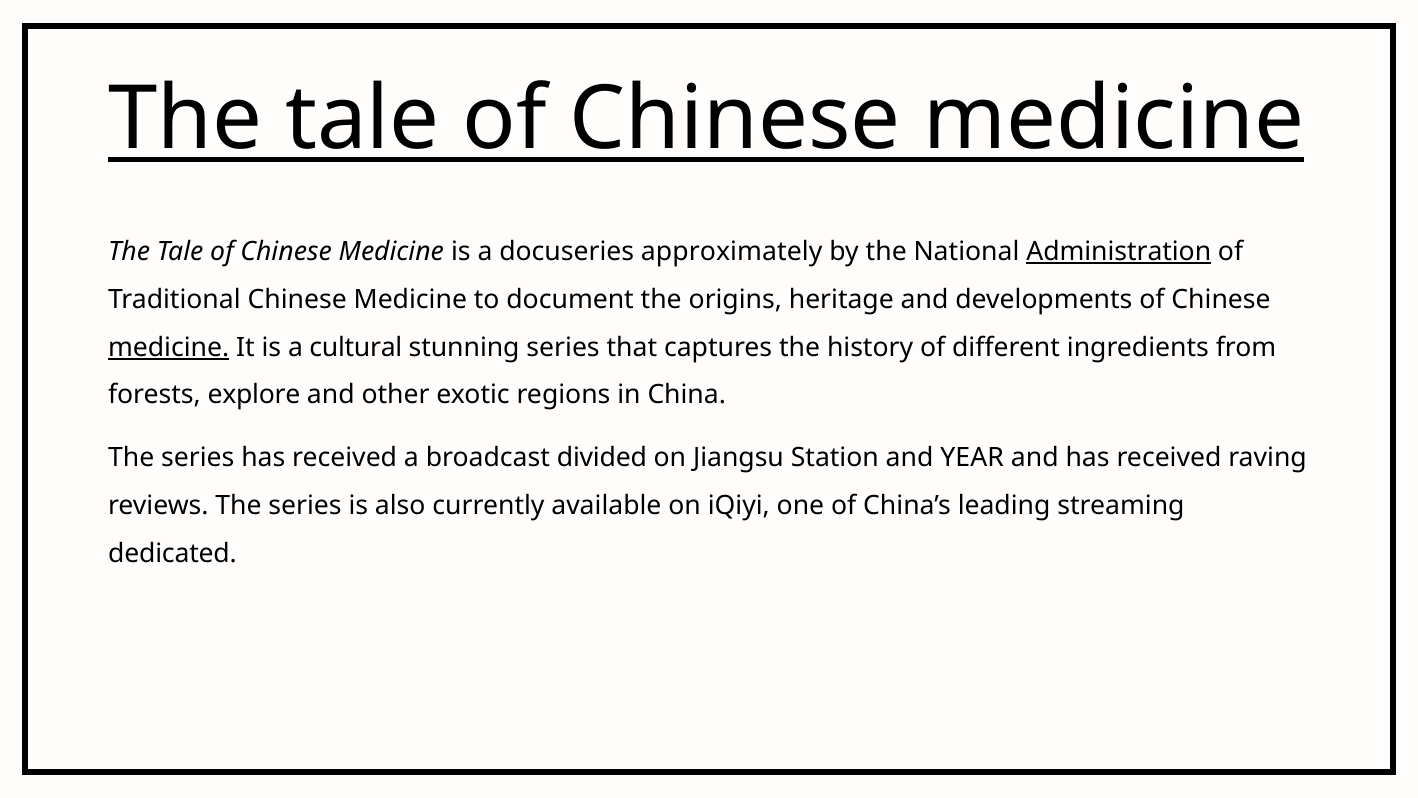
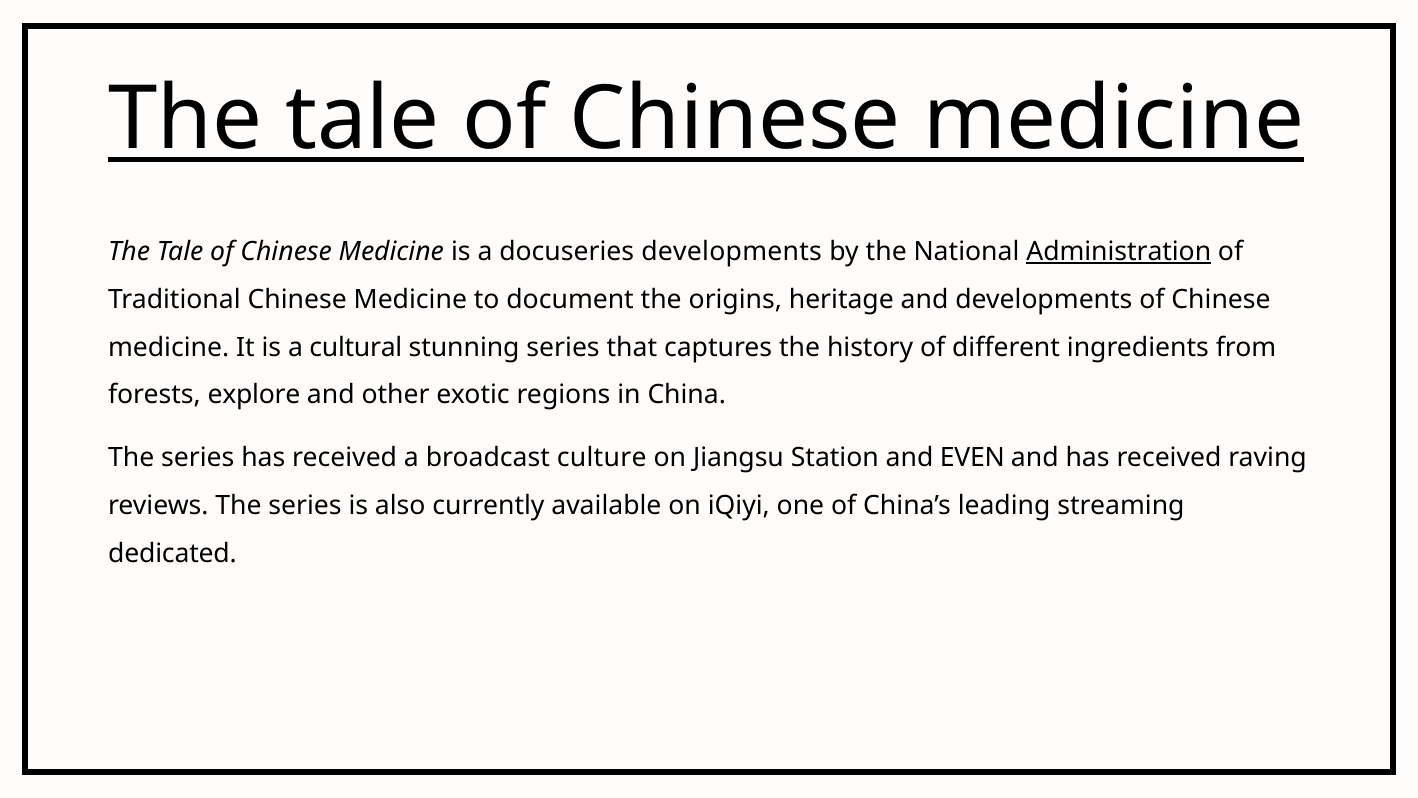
docuseries approximately: approximately -> developments
medicine at (169, 347) underline: present -> none
divided: divided -> culture
YEAR: YEAR -> EVEN
